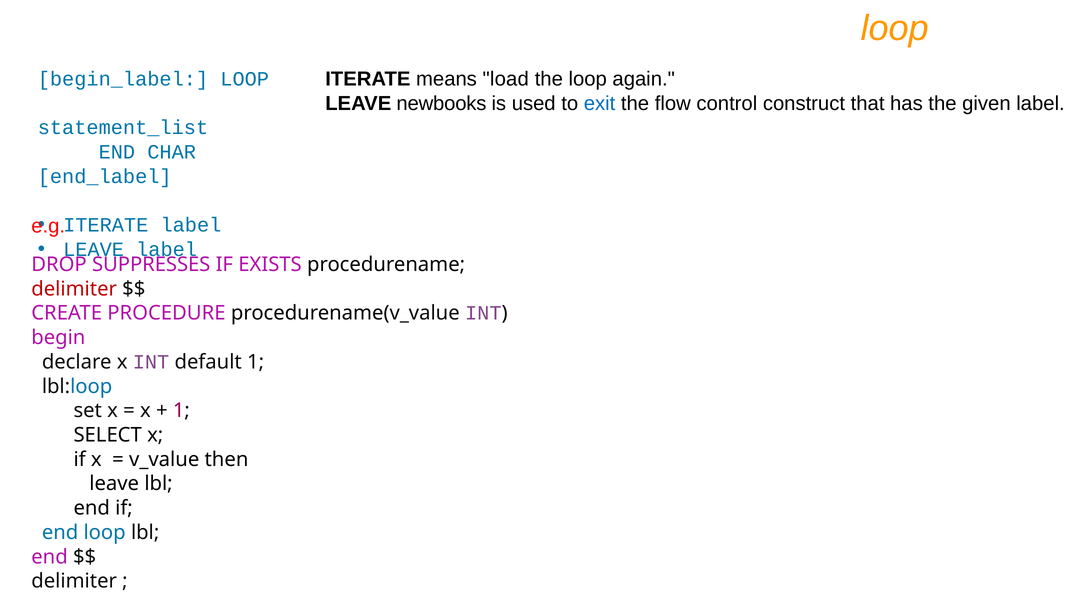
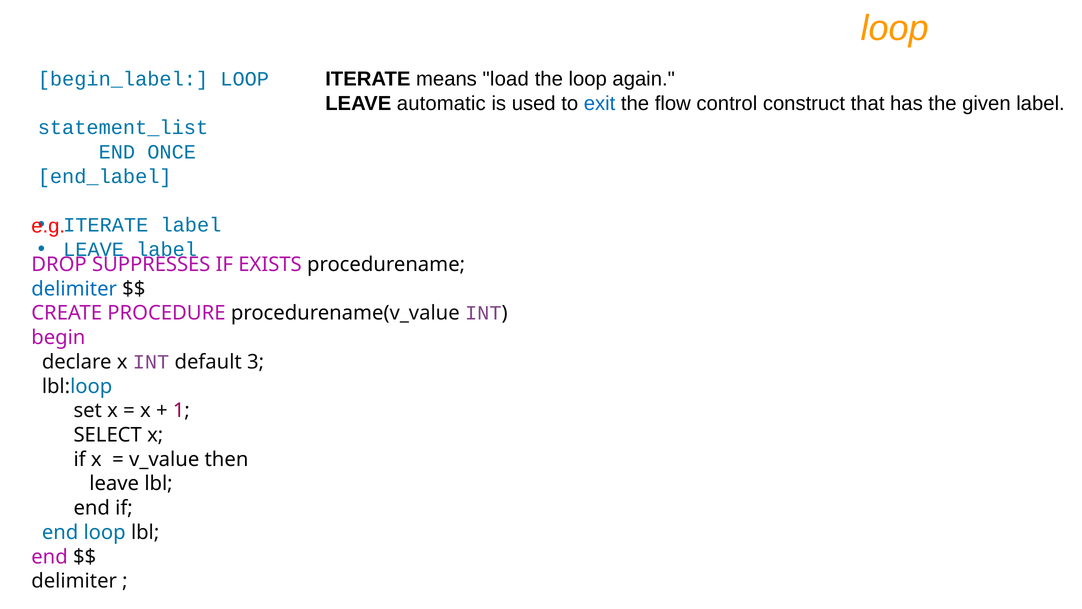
newbooks: newbooks -> automatic
CHAR: CHAR -> ONCE
delimiter at (74, 289) colour: red -> blue
default 1: 1 -> 3
